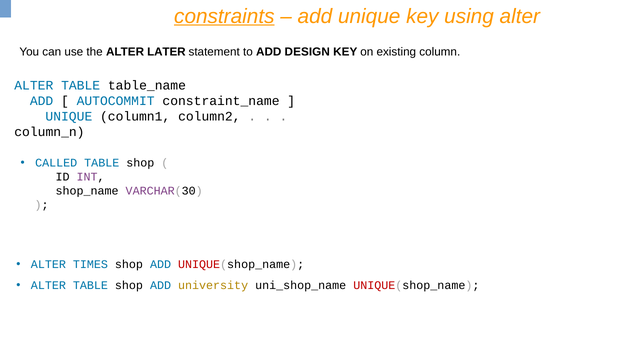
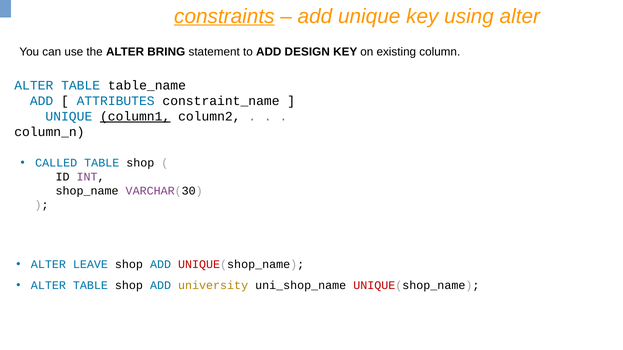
LATER: LATER -> BRING
AUTOCOMMIT: AUTOCOMMIT -> ATTRIBUTES
column1 underline: none -> present
TIMES: TIMES -> LEAVE
